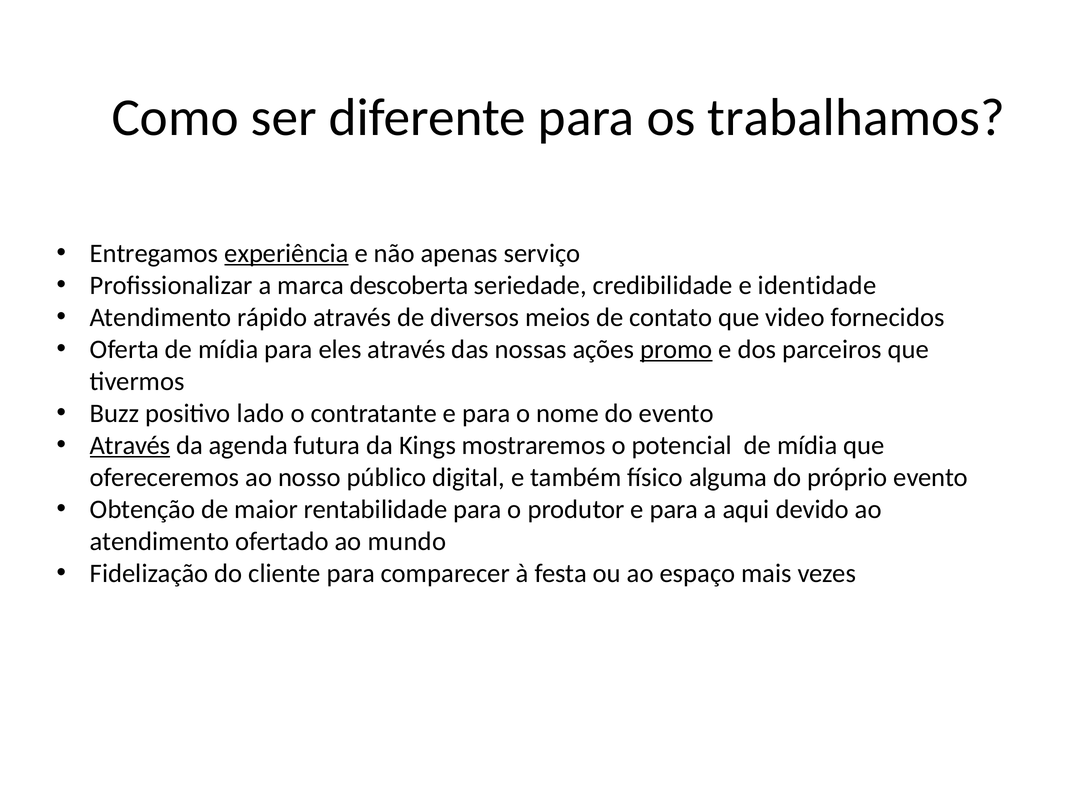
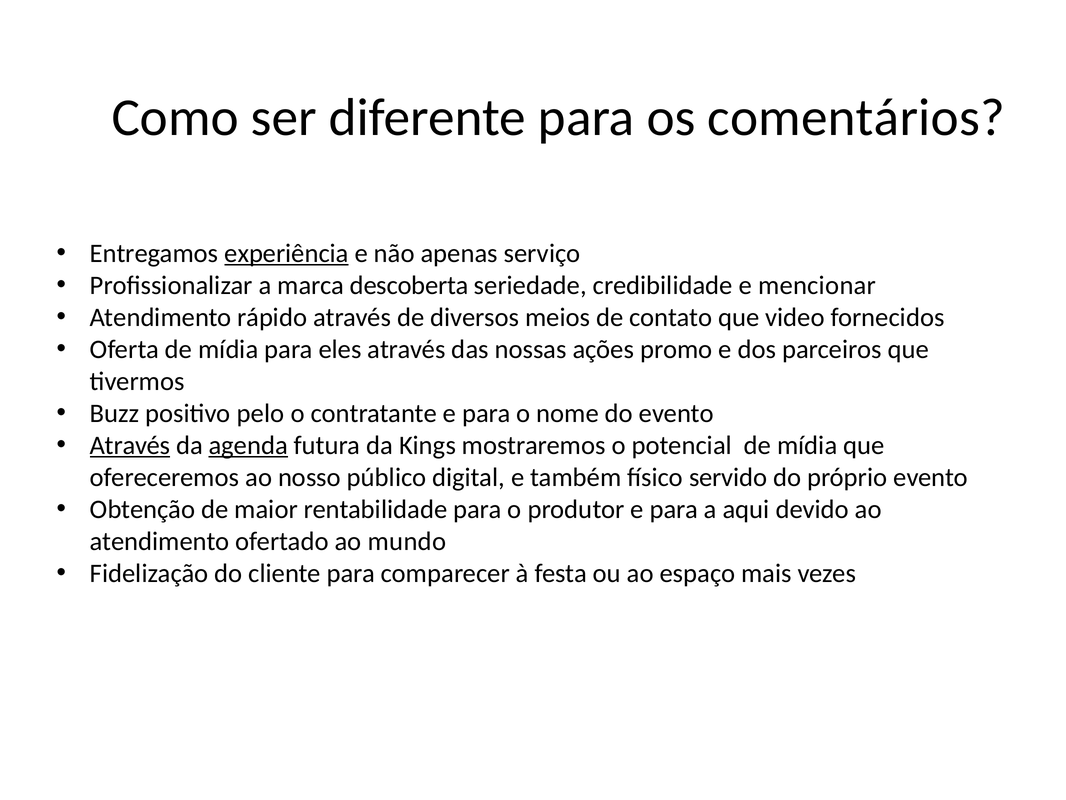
trabalhamos: trabalhamos -> comentários
identidade: identidade -> mencionar
promo underline: present -> none
lado: lado -> pelo
agenda underline: none -> present
alguma: alguma -> servido
